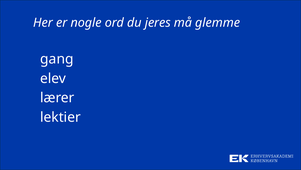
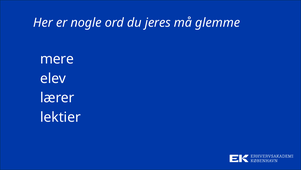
gang: gang -> mere
